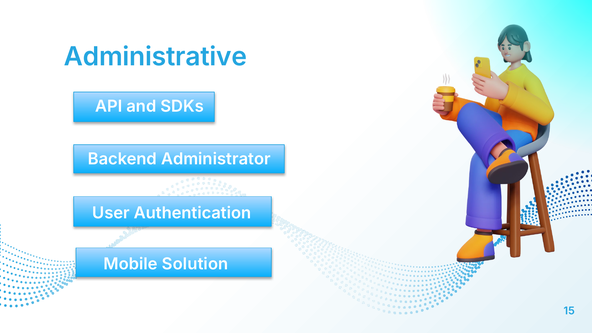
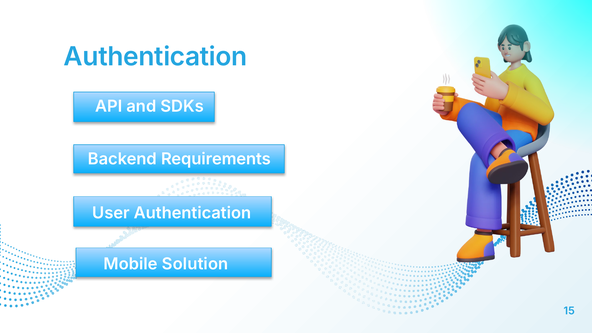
Administrative at (155, 57): Administrative -> Authentication
Administrator: Administrator -> Requirements
